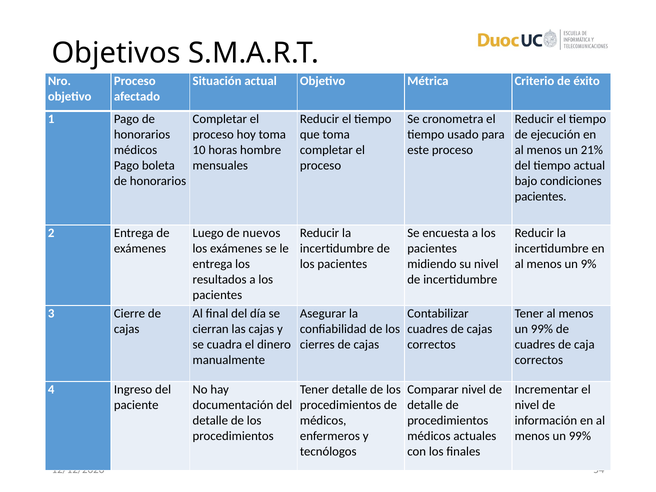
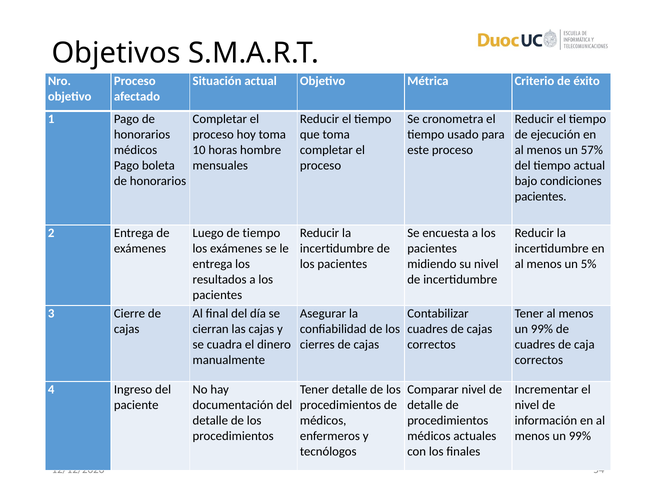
21%: 21% -> 57%
de nuevos: nuevos -> tiempo
9%: 9% -> 5%
